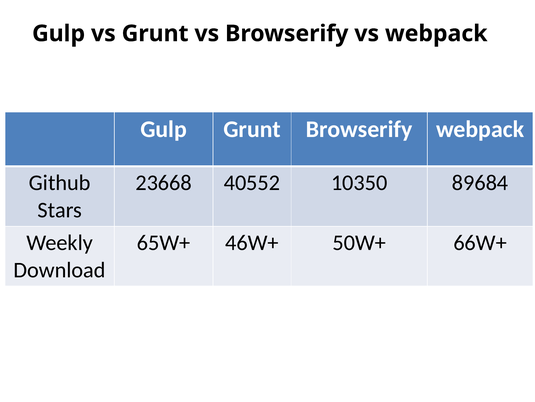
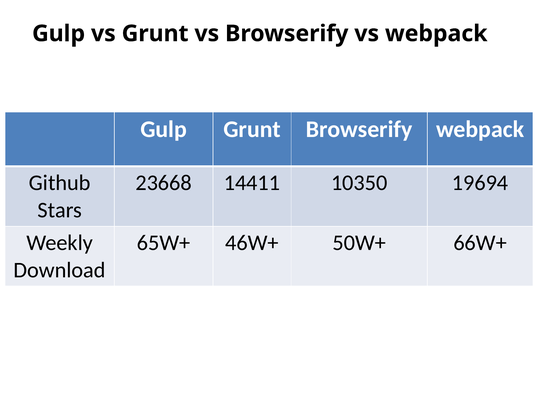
40552: 40552 -> 14411
89684: 89684 -> 19694
